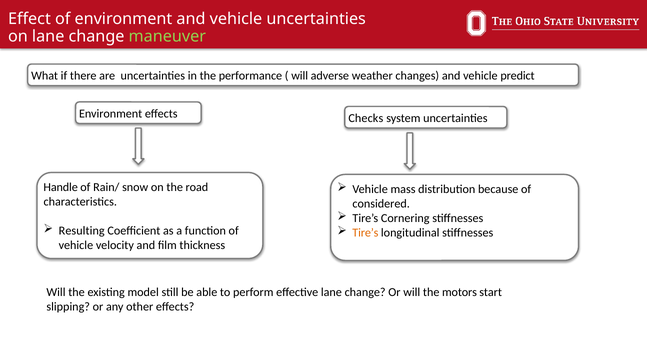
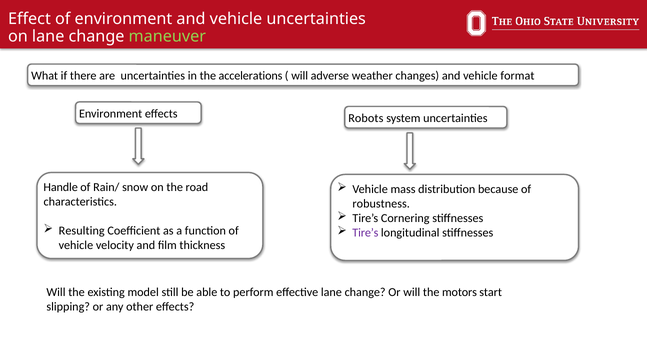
performance: performance -> accelerations
predict: predict -> format
Checks: Checks -> Robots
considered: considered -> robustness
Tire’s at (365, 233) colour: orange -> purple
